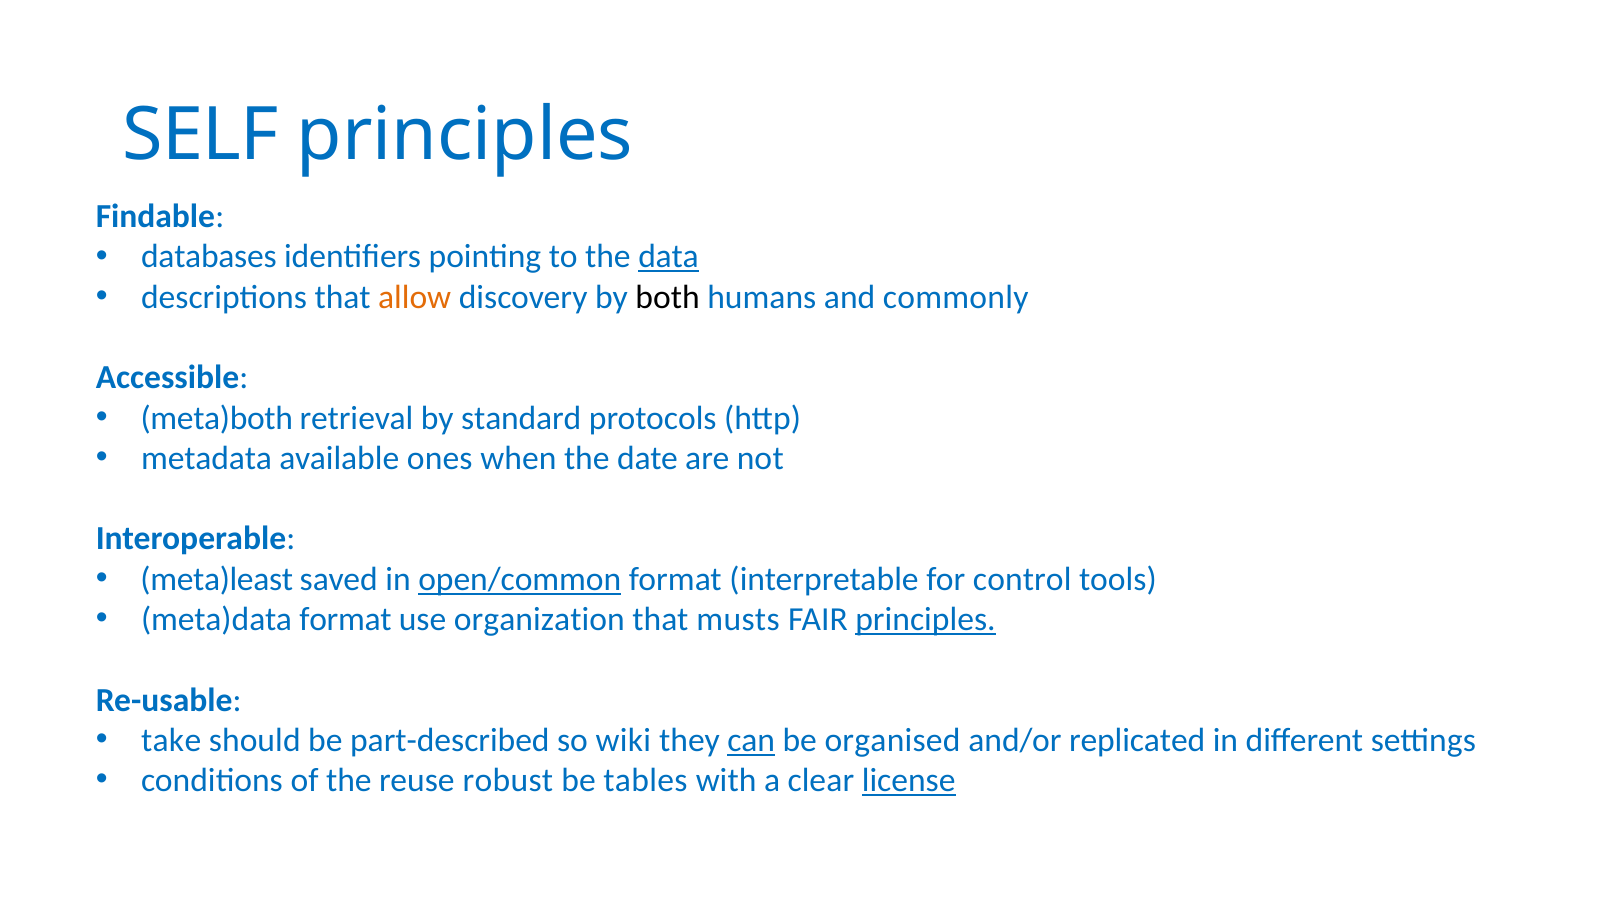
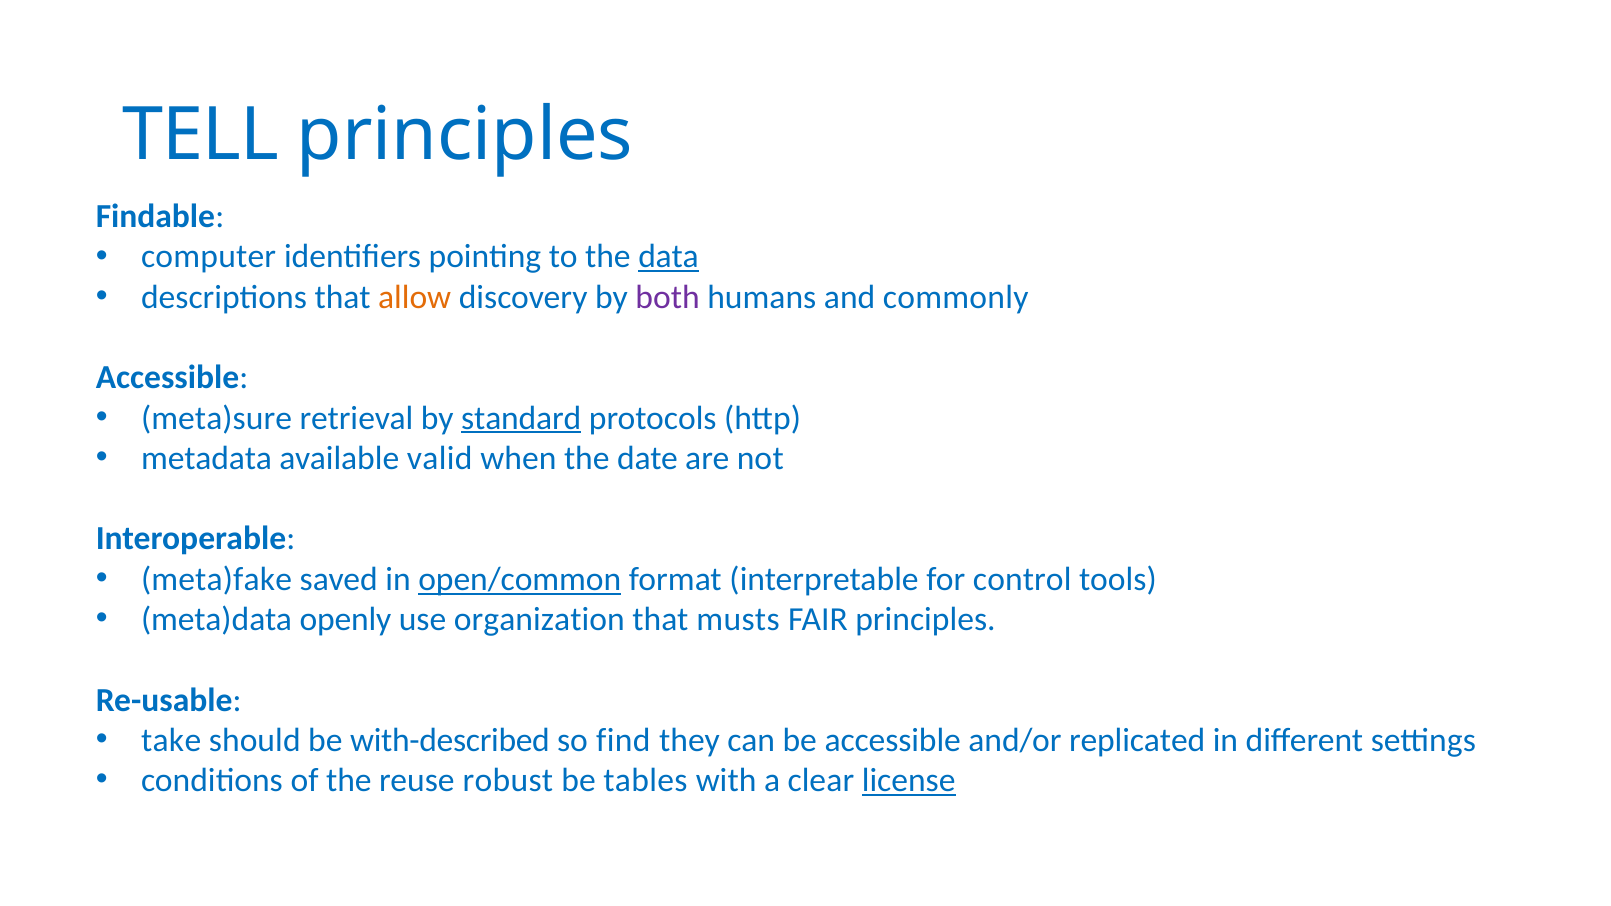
SELF: SELF -> TELL
databases: databases -> computer
both colour: black -> purple
meta)both: meta)both -> meta)sure
standard underline: none -> present
ones: ones -> valid
meta)least: meta)least -> meta)fake
meta)data format: format -> openly
principles at (925, 620) underline: present -> none
part-described: part-described -> with-described
wiki: wiki -> find
can underline: present -> none
be organised: organised -> accessible
